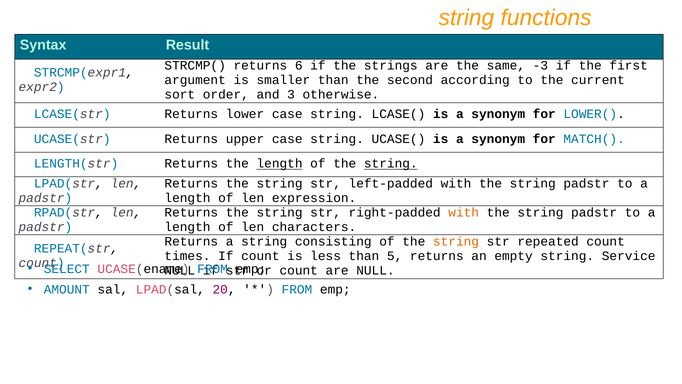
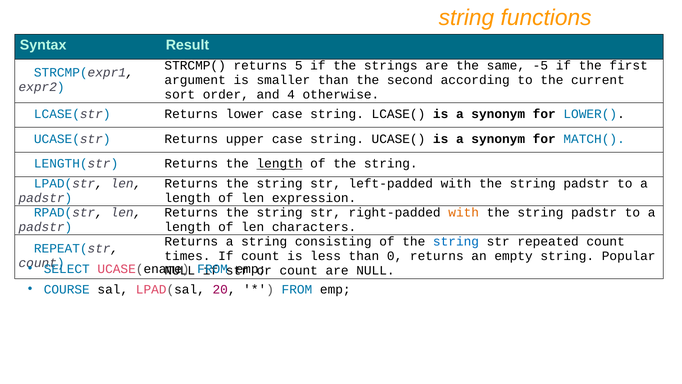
6: 6 -> 5
-3: -3 -> -5
3: 3 -> 4
string at (391, 163) underline: present -> none
string at (456, 241) colour: orange -> blue
5: 5 -> 0
Service: Service -> Popular
AMOUNT: AMOUNT -> COURSE
